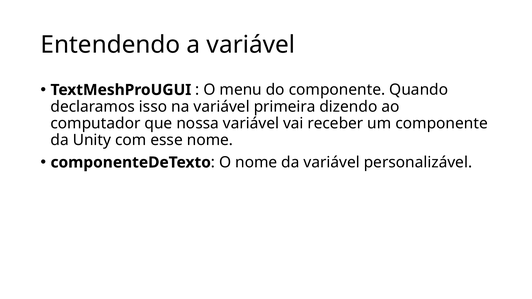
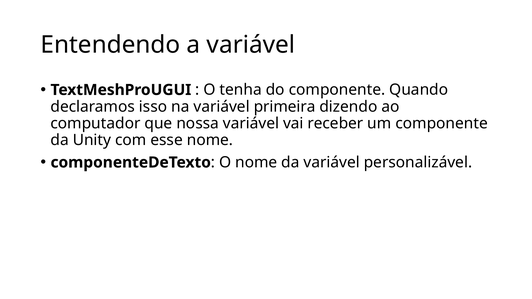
menu: menu -> tenha
